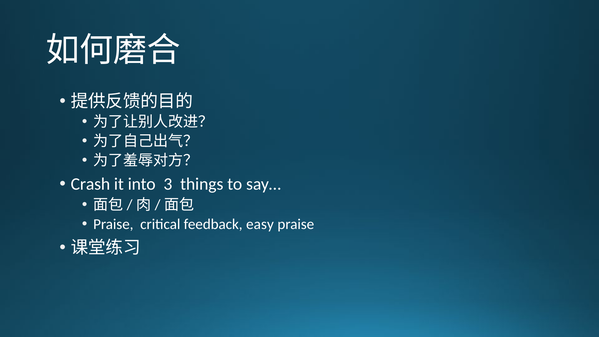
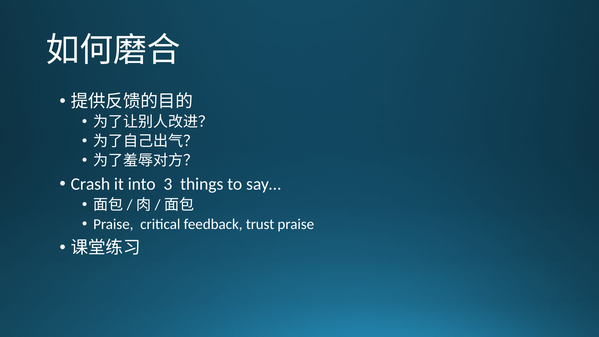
easy: easy -> trust
